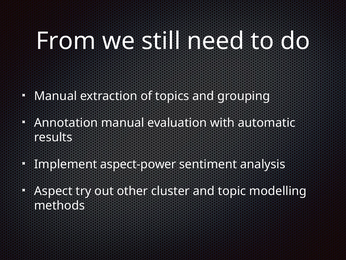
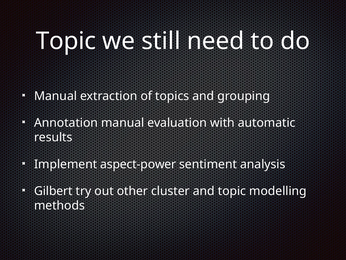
From at (66, 41): From -> Topic
Aspect: Aspect -> Gilbert
